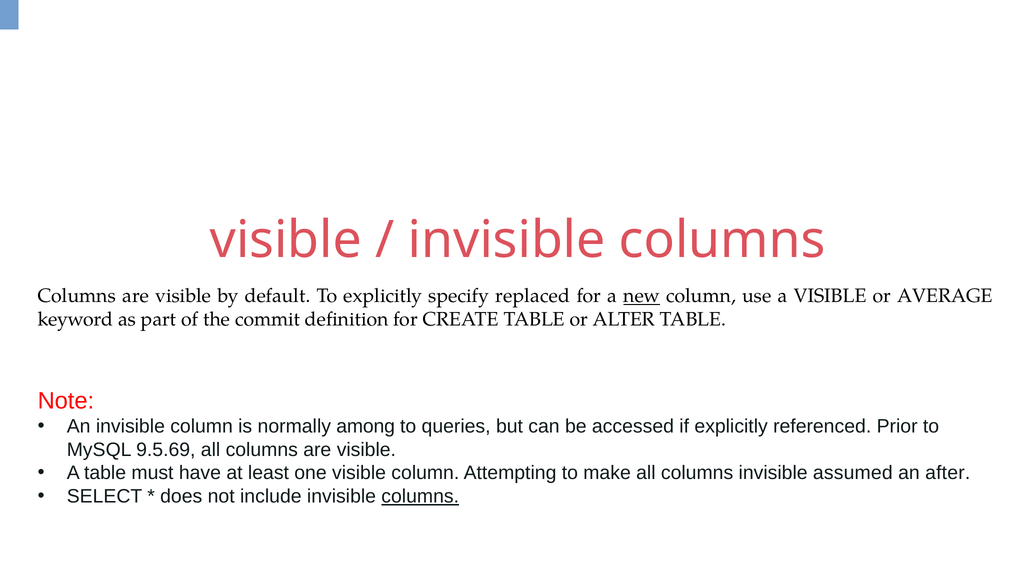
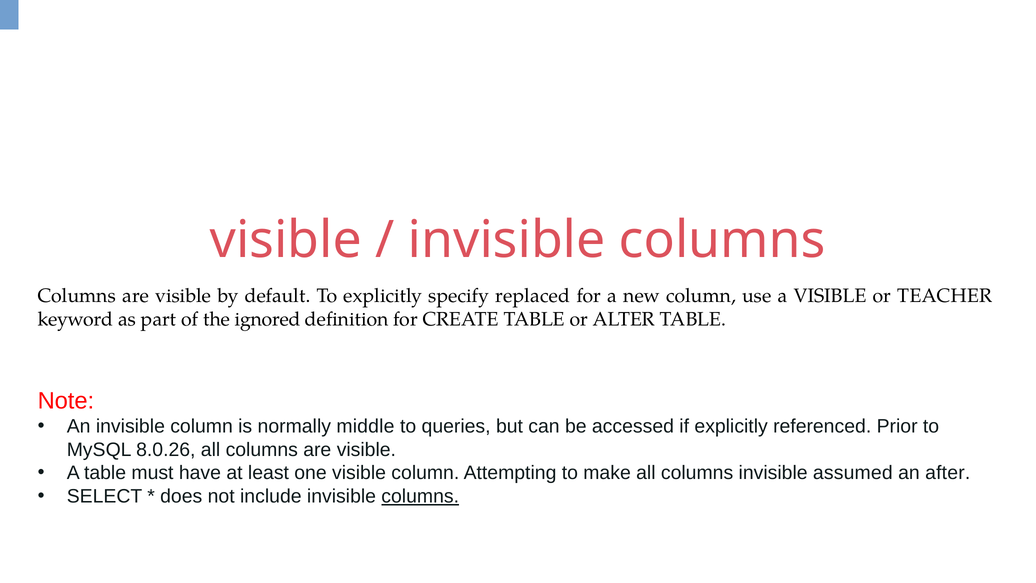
new underline: present -> none
AVERAGE: AVERAGE -> TEACHER
commit: commit -> ignored
among: among -> middle
9.5.69: 9.5.69 -> 8.0.26
